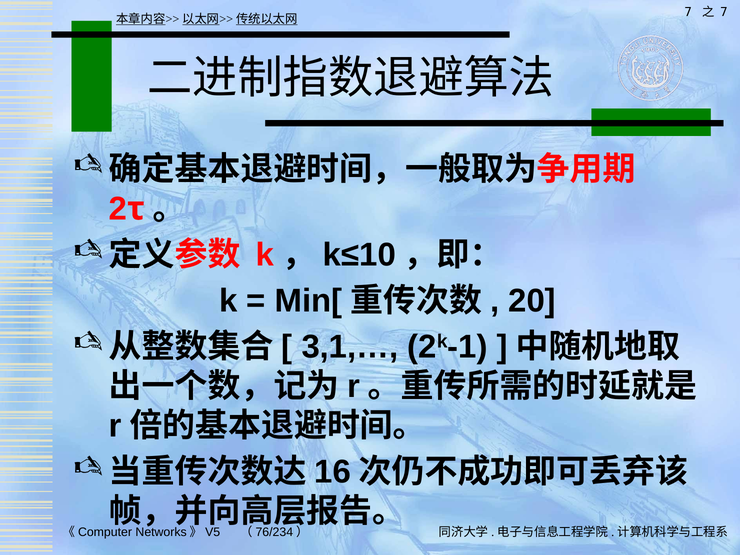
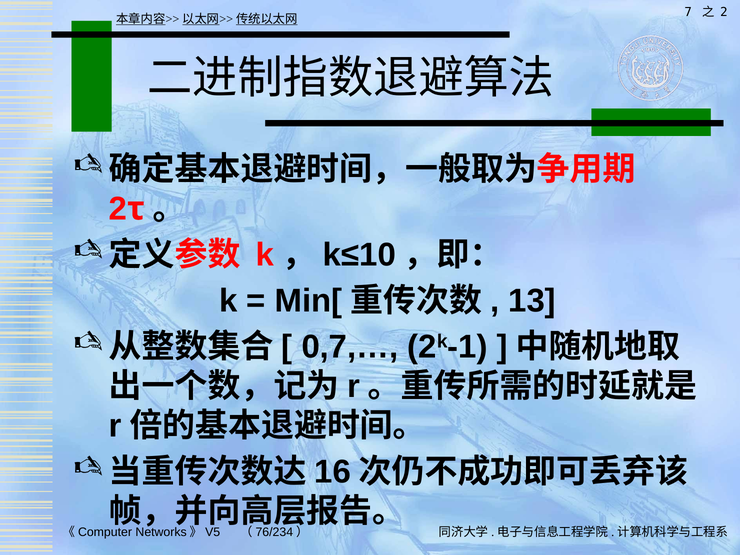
7 at (724, 12): 7 -> 2
20: 20 -> 13
3,1,…: 3,1,… -> 0,7,…
